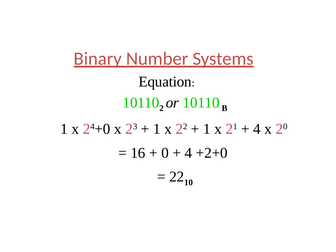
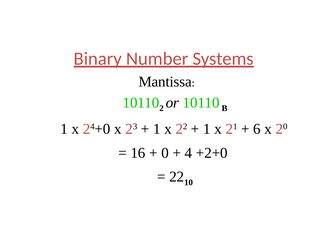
Equation: Equation -> Mantissa
4 at (257, 129): 4 -> 6
